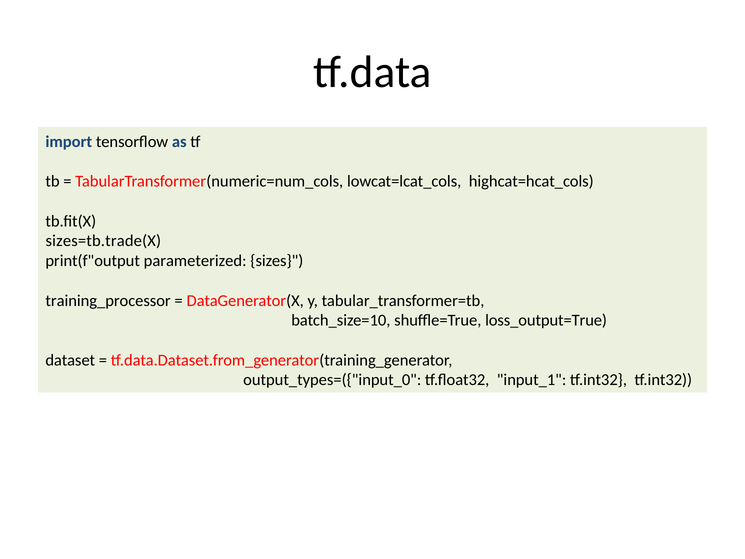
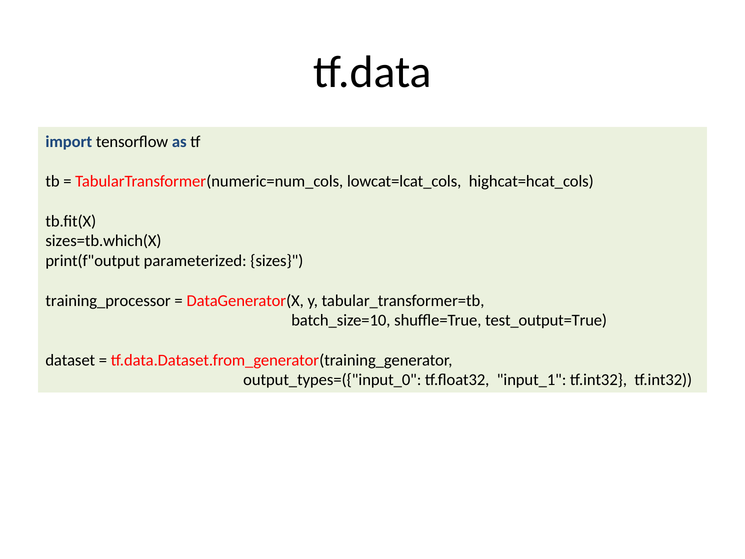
sizes=tb.trade(X: sizes=tb.trade(X -> sizes=tb.which(X
loss_output=True: loss_output=True -> test_output=True
